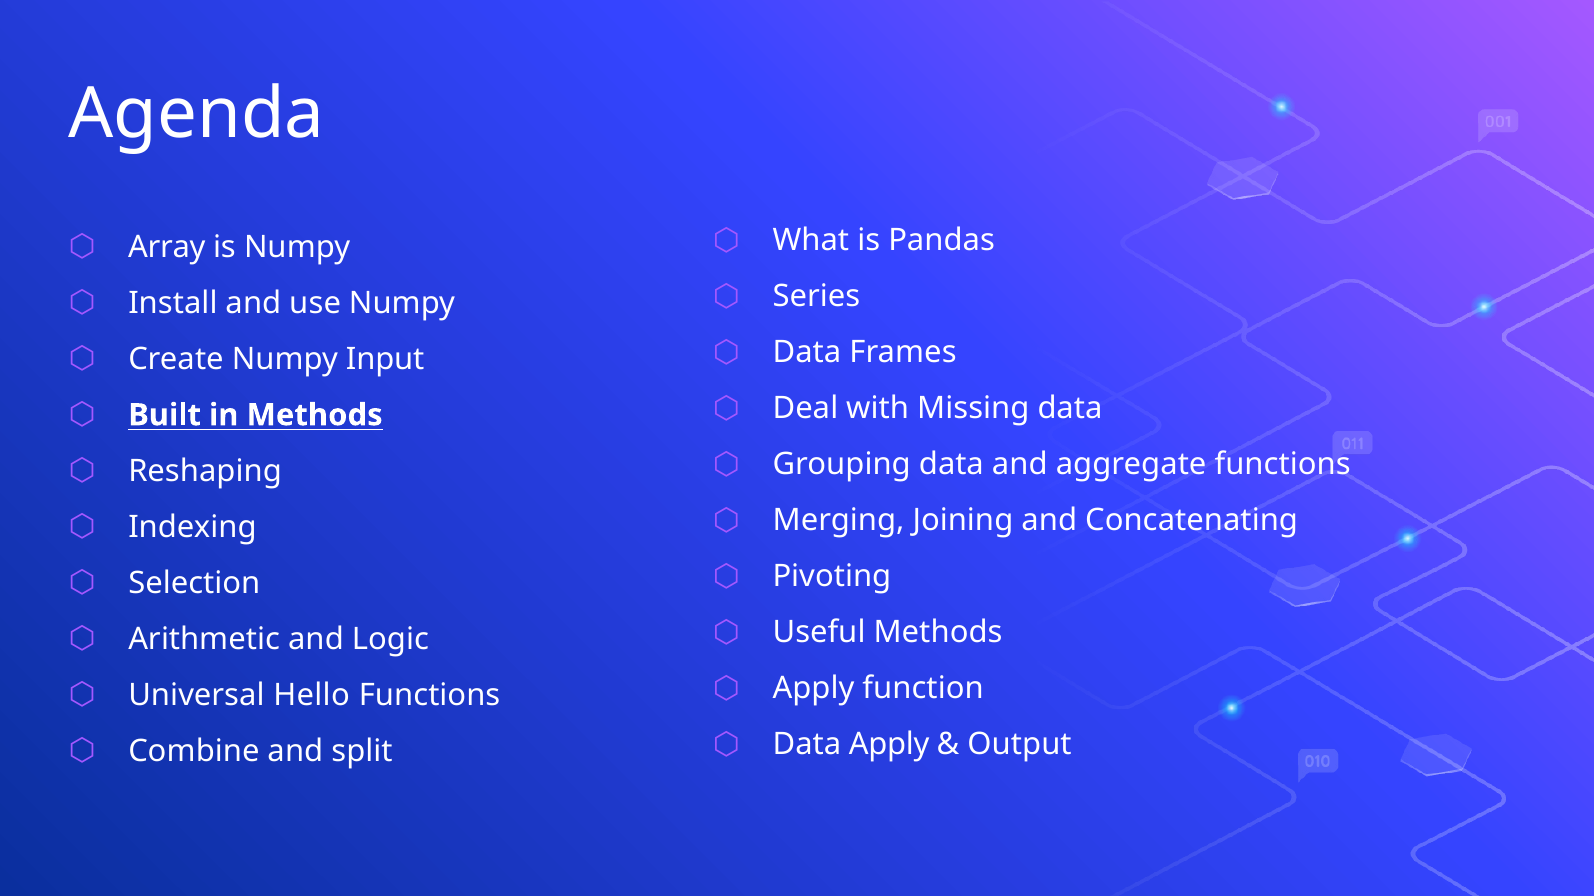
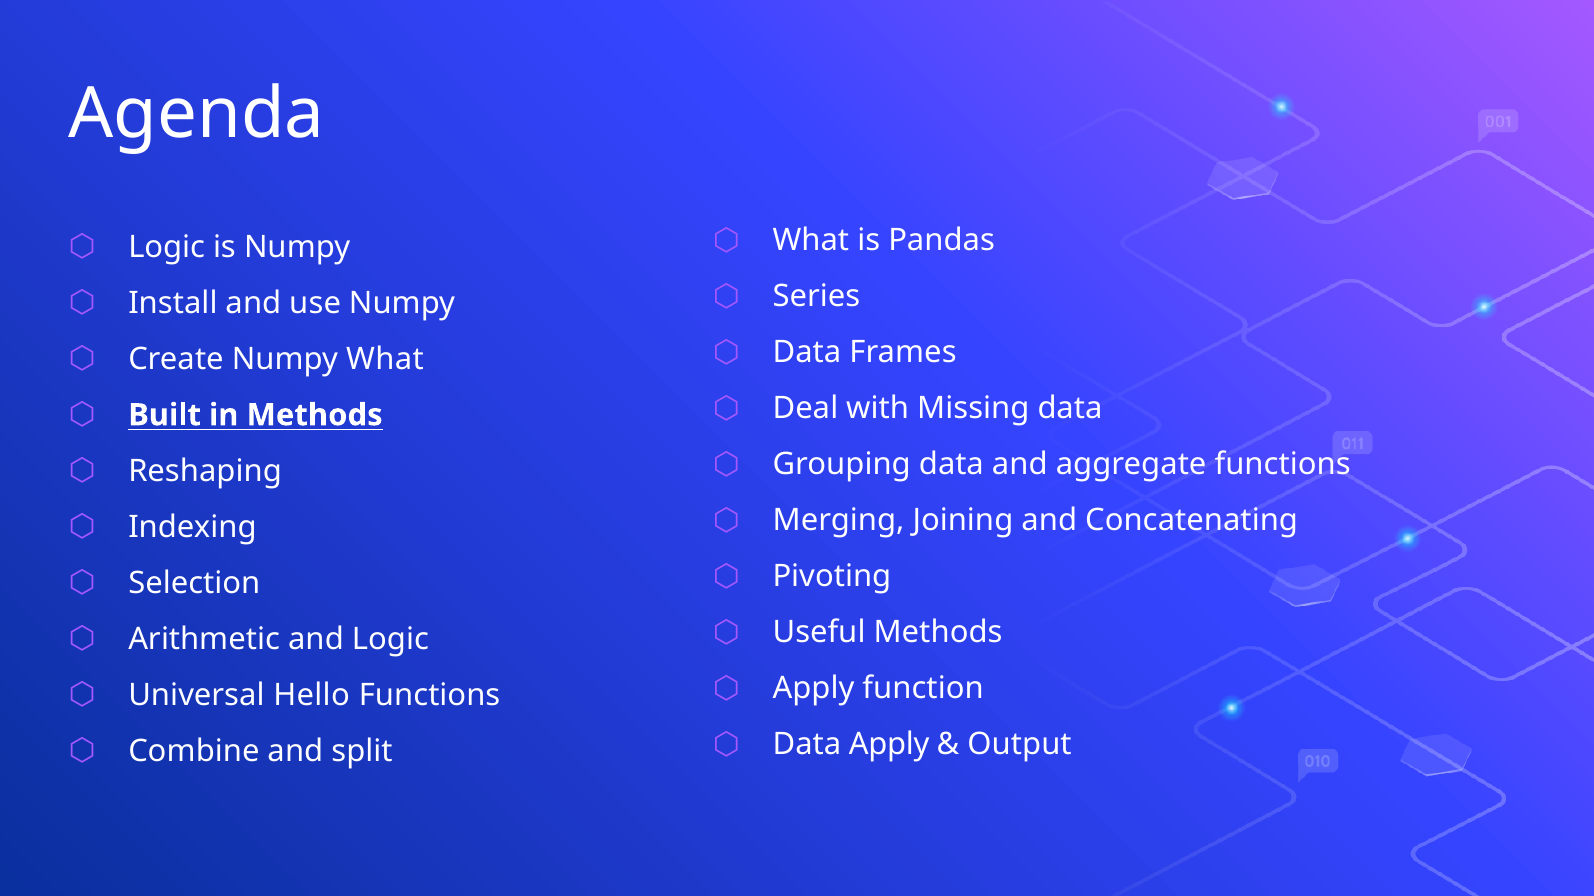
Array at (167, 247): Array -> Logic
Numpy Input: Input -> What
